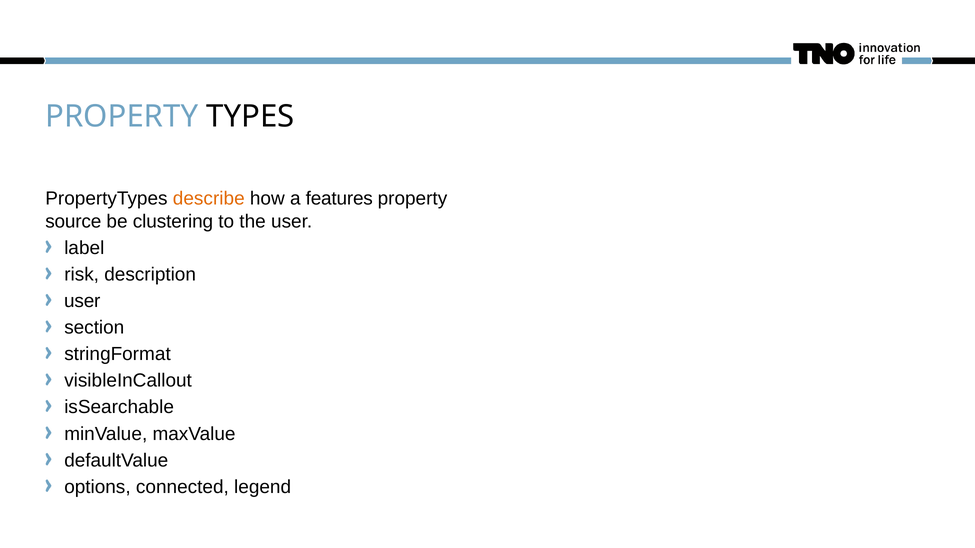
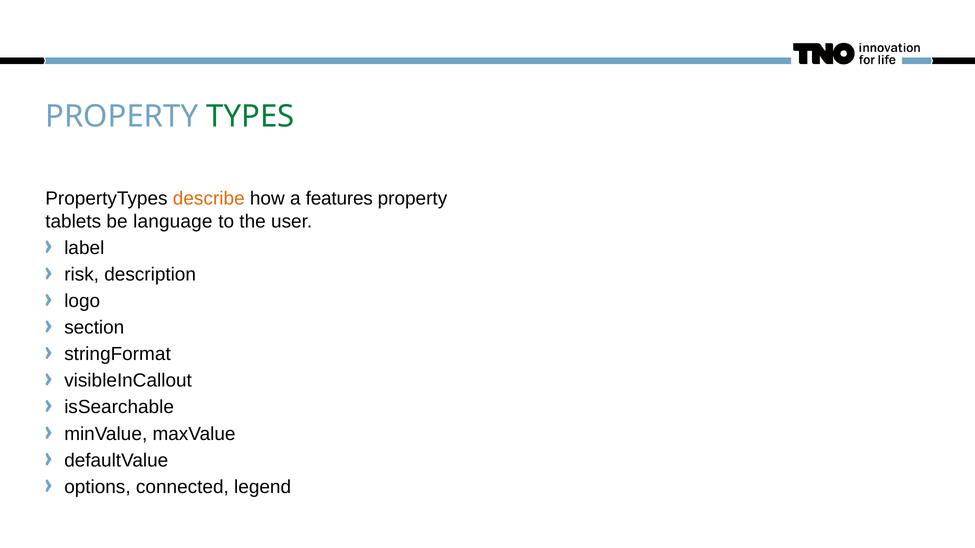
TYPES colour: black -> green
source: source -> tablets
clustering: clustering -> language
user at (82, 301): user -> logo
